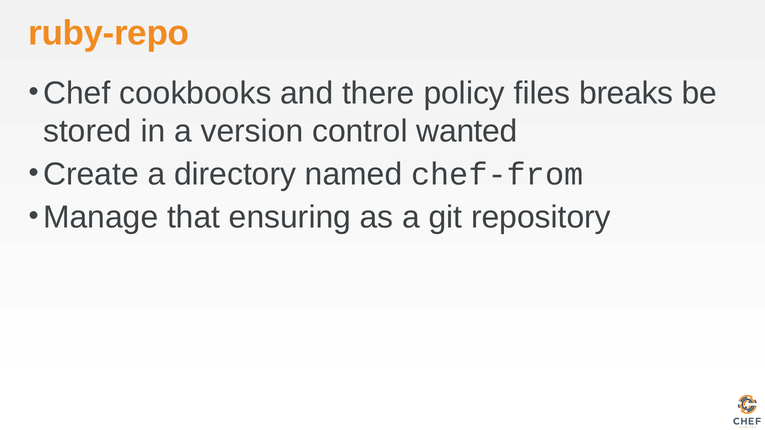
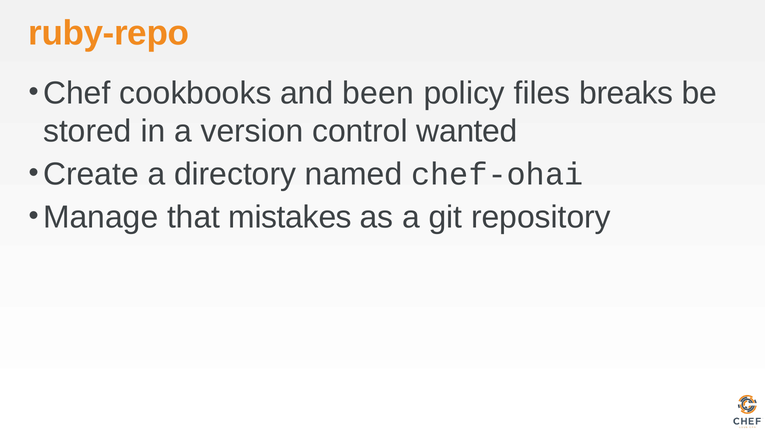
there: there -> been
chef-from: chef-from -> chef-ohai
ensuring: ensuring -> mistakes
